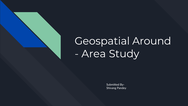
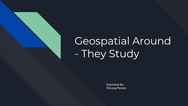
Area: Area -> They
